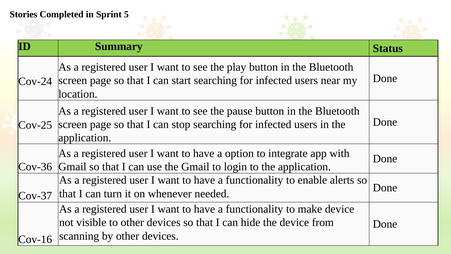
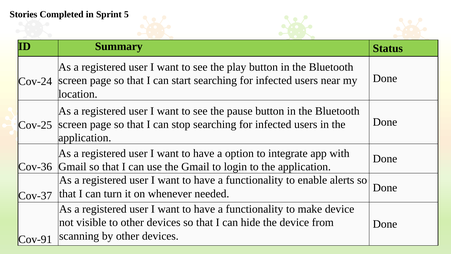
Cov-16: Cov-16 -> Cov-91
